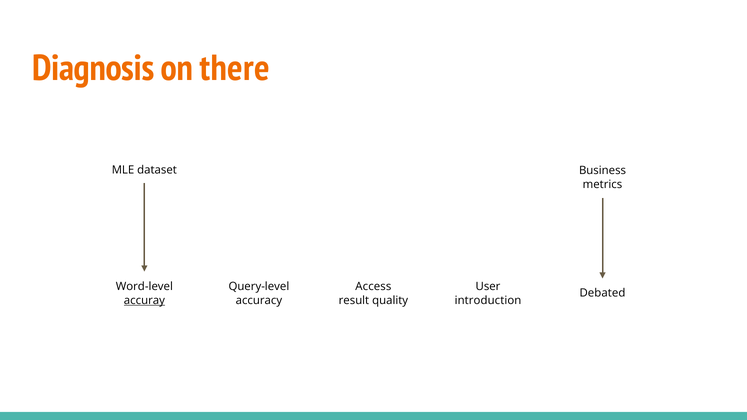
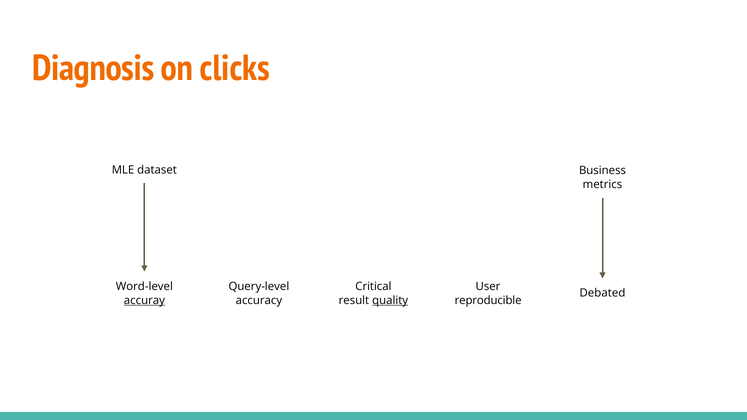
there: there -> clicks
Access: Access -> Critical
quality underline: none -> present
introduction: introduction -> reproducible
